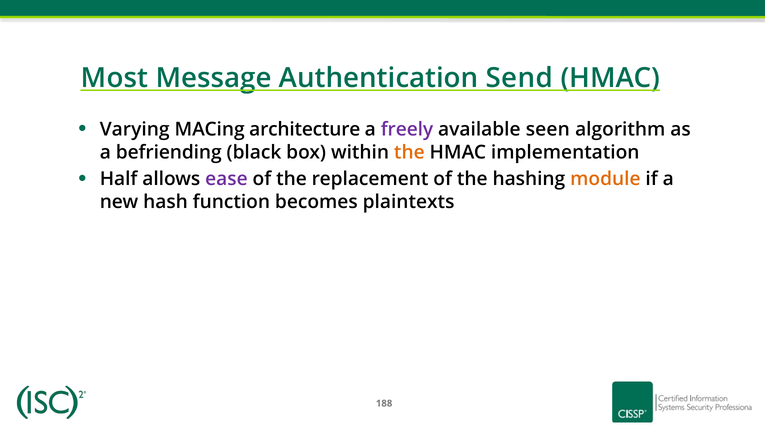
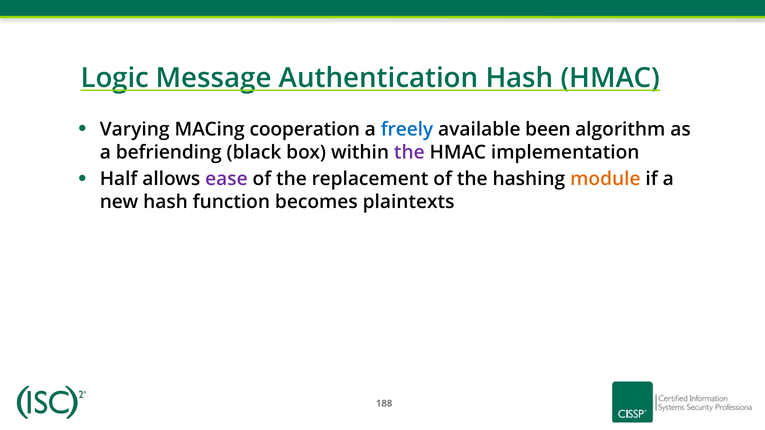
Most: Most -> Logic
Authentication Send: Send -> Hash
architecture: architecture -> cooperation
freely colour: purple -> blue
seen: seen -> been
the at (409, 152) colour: orange -> purple
